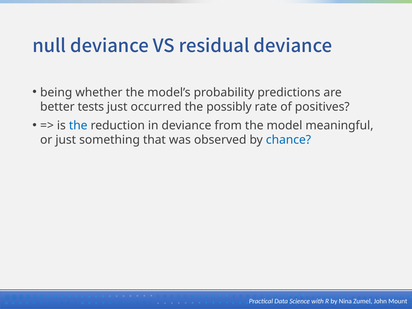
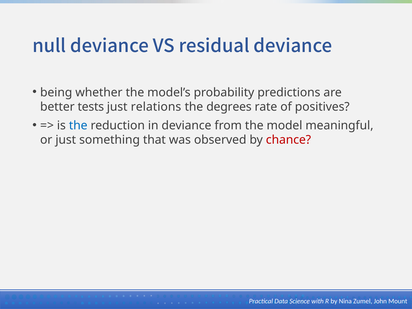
occurred: occurred -> relations
possibly: possibly -> degrees
chance colour: blue -> red
